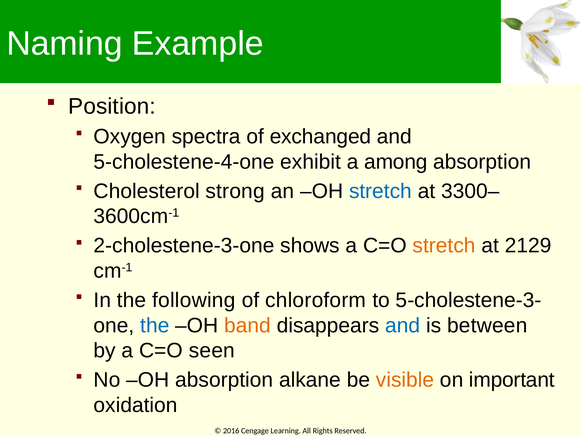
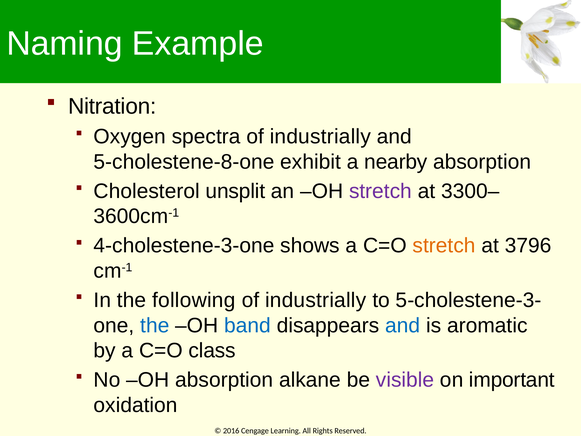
Position: Position -> Nitration
spectra of exchanged: exchanged -> industrially
5-cholestene-4-one: 5-cholestene-4-one -> 5-cholestene-8-one
among: among -> nearby
strong: strong -> unsplit
stretch at (380, 191) colour: blue -> purple
2-cholestene-3-one: 2-cholestene-3-one -> 4-cholestene-3-one
2129: 2129 -> 3796
chloroform at (316, 300): chloroform -> industrially
band colour: orange -> blue
between: between -> aromatic
seen: seen -> class
visible colour: orange -> purple
